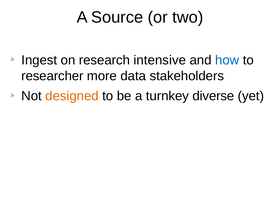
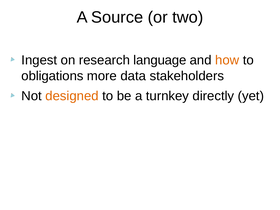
intensive: intensive -> language
how colour: blue -> orange
researcher: researcher -> obligations
diverse: diverse -> directly
